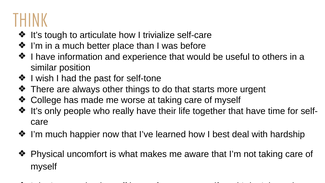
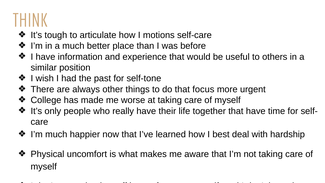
trivialize: trivialize -> motions
that starts: starts -> focus
